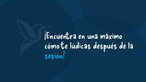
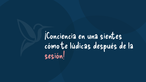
¡Encuentra: ¡Encuentra -> ¡Conciencia
máximo: máximo -> sientes
sesión colour: light blue -> pink
